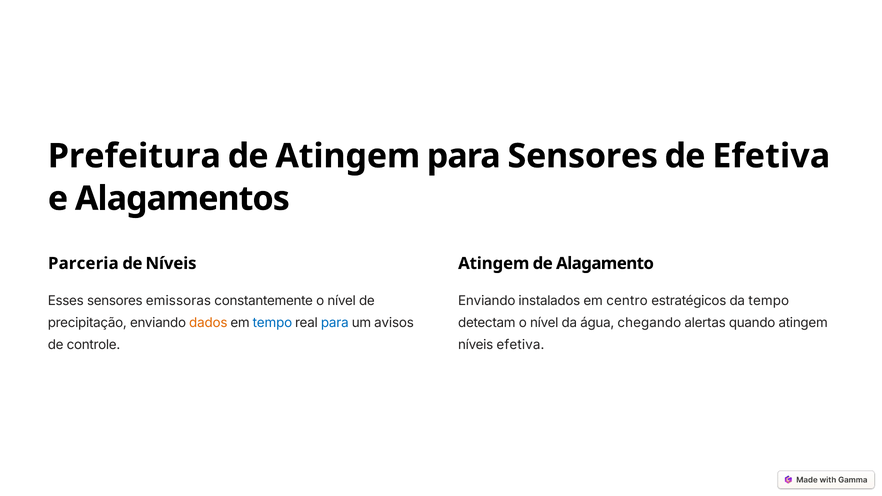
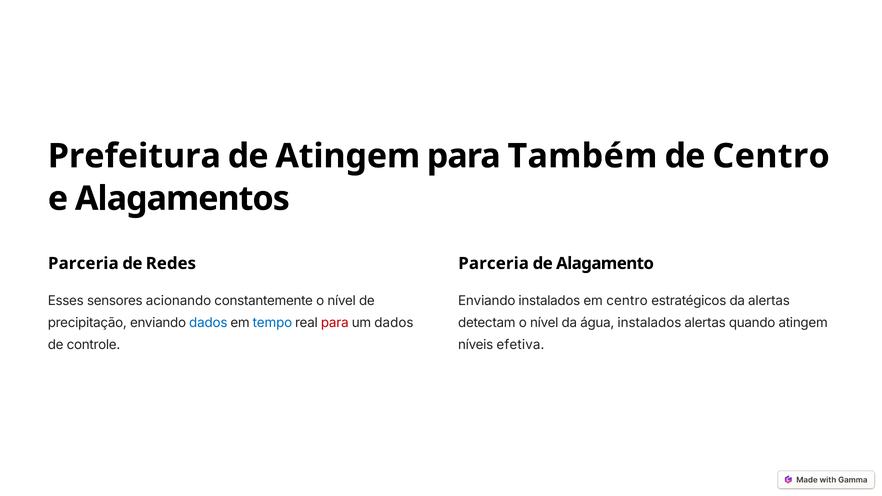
para Sensores: Sensores -> Também
de Efetiva: Efetiva -> Centro
de Níveis: Níveis -> Redes
Atingem at (494, 263): Atingem -> Parceria
emissoras: emissoras -> acionando
da tempo: tempo -> alertas
dados at (208, 323) colour: orange -> blue
para at (335, 323) colour: blue -> red
um avisos: avisos -> dados
água chegando: chegando -> instalados
